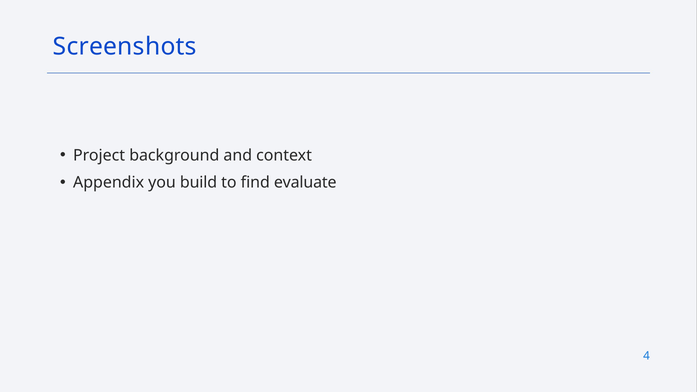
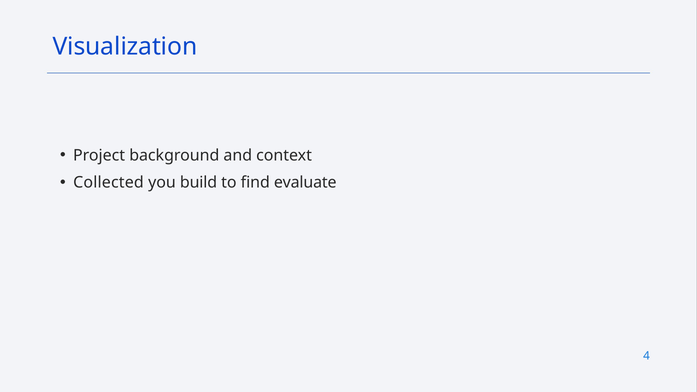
Screenshots: Screenshots -> Visualization
Appendix: Appendix -> Collected
